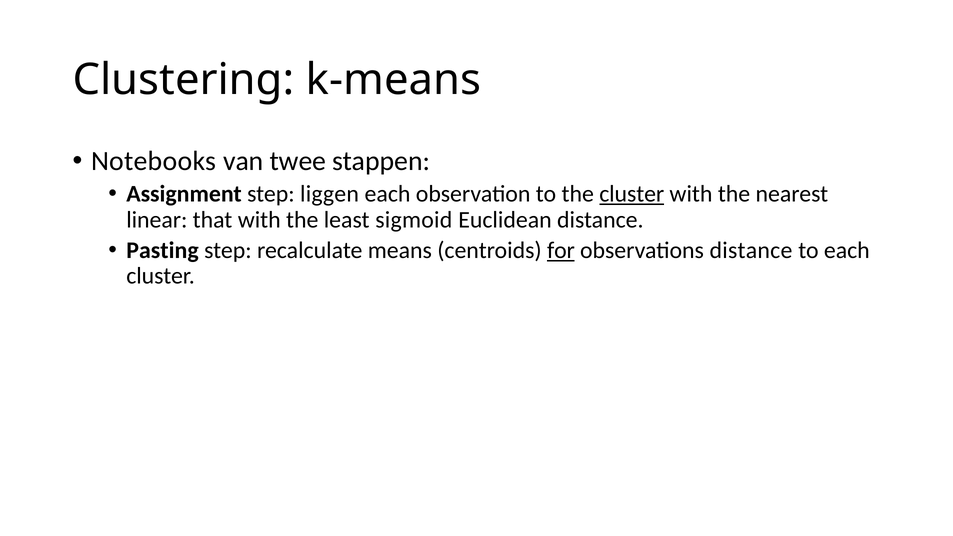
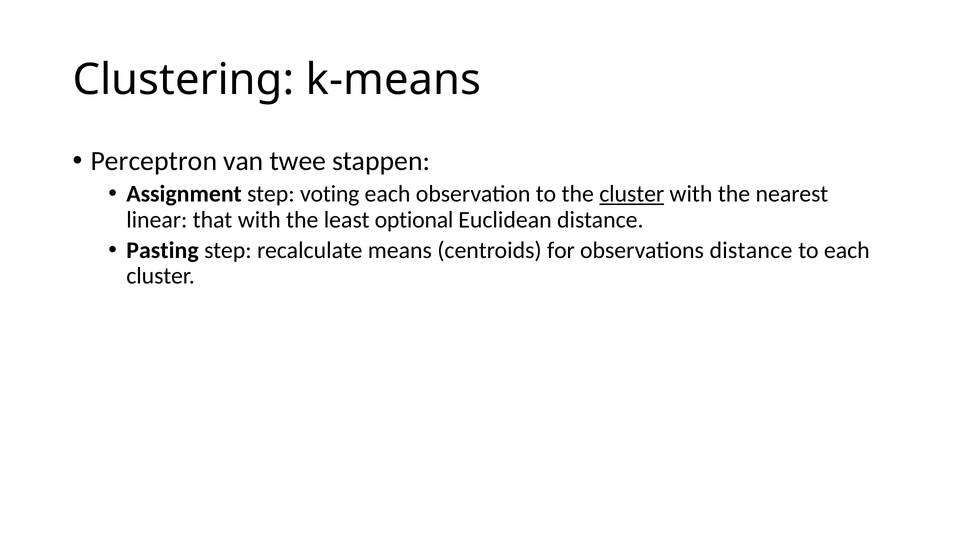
Notebooks: Notebooks -> Perceptron
liggen: liggen -> voting
sigmoid: sigmoid -> optional
for underline: present -> none
